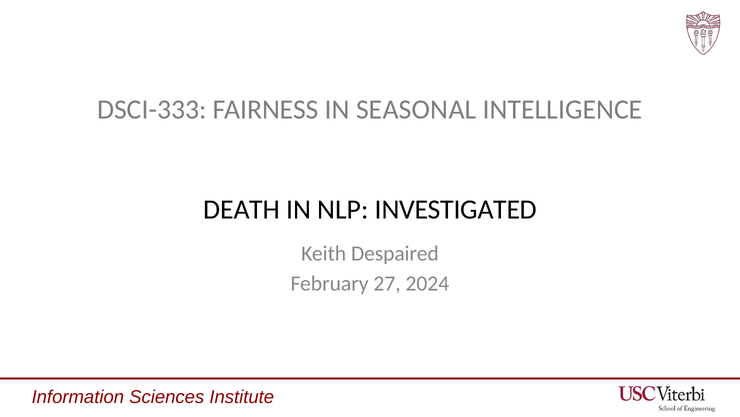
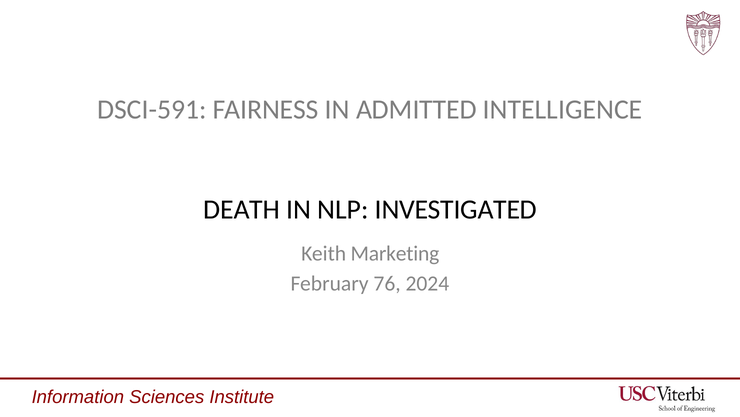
DSCI-333: DSCI-333 -> DSCI-591
SEASONAL: SEASONAL -> ADMITTED
Despaired: Despaired -> Marketing
27: 27 -> 76
